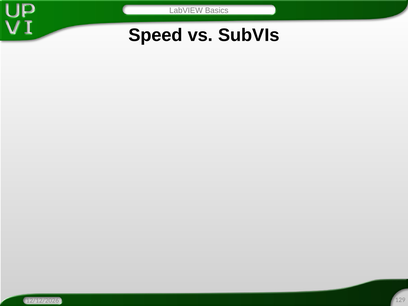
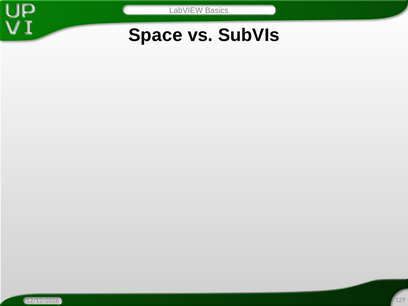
Speed: Speed -> Space
